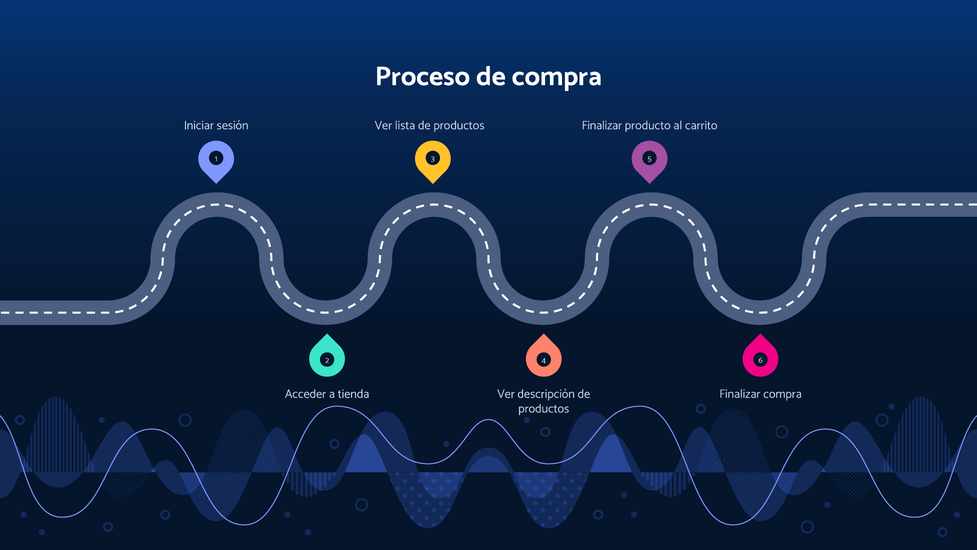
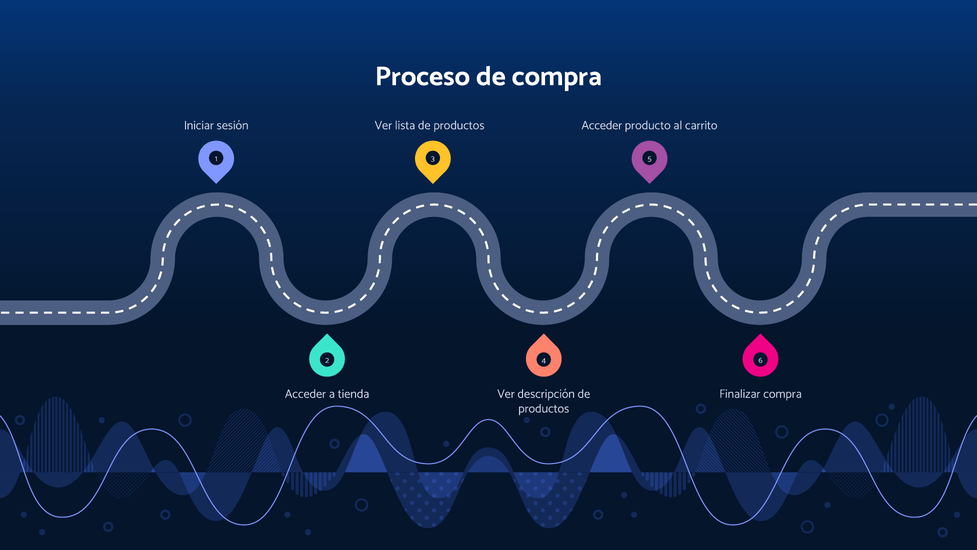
lista de productos Finalizar: Finalizar -> Acceder
